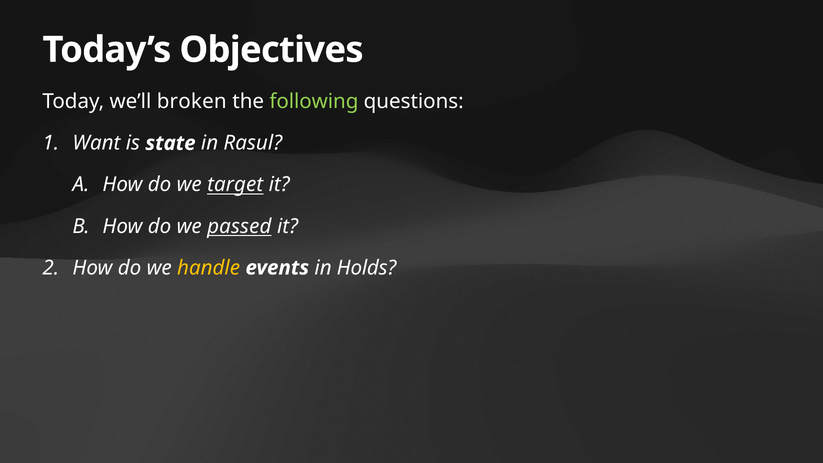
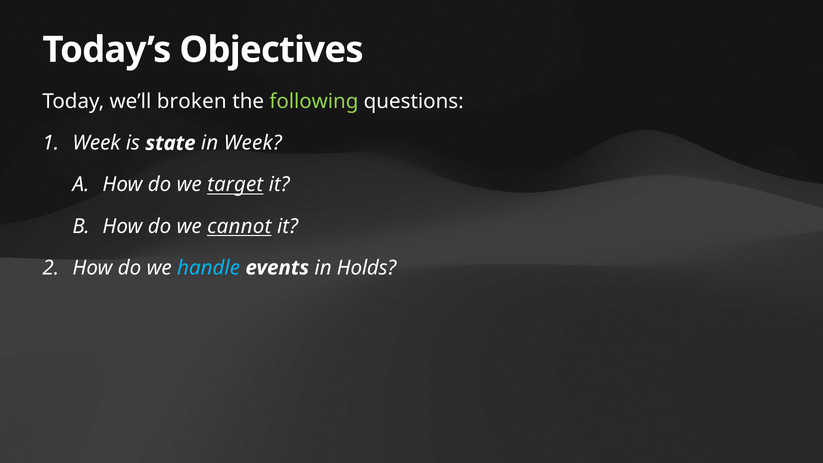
Want at (96, 143): Want -> Week
in Rasul: Rasul -> Week
passed: passed -> cannot
handle colour: yellow -> light blue
